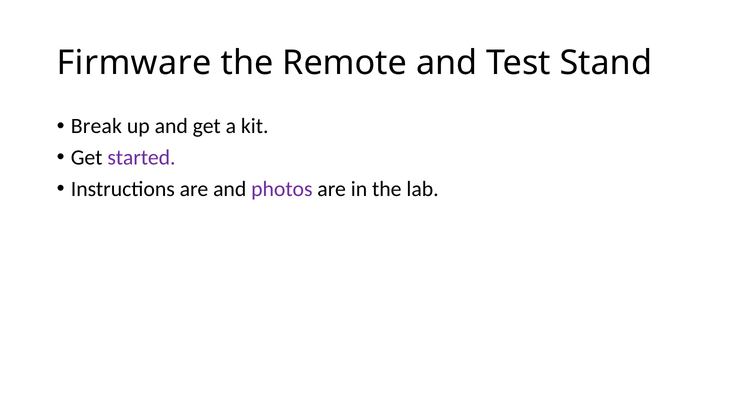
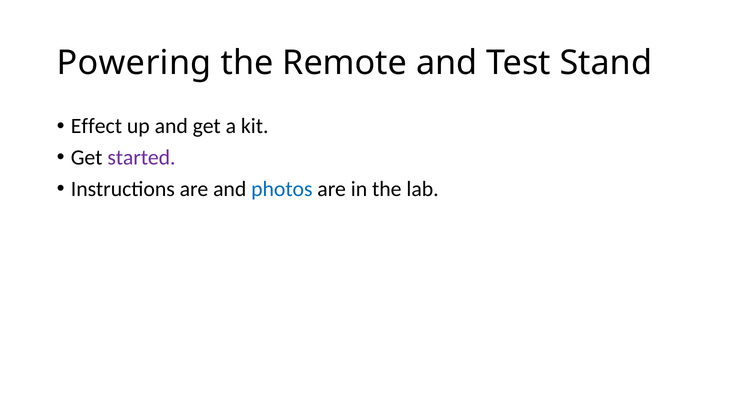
Firmware: Firmware -> Powering
Break: Break -> Effect
photos colour: purple -> blue
